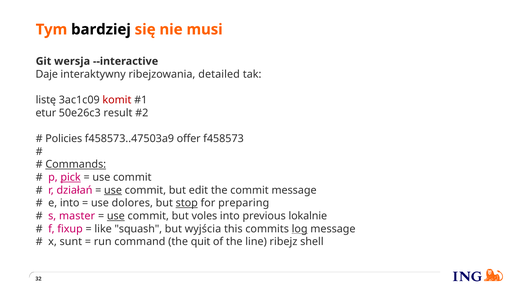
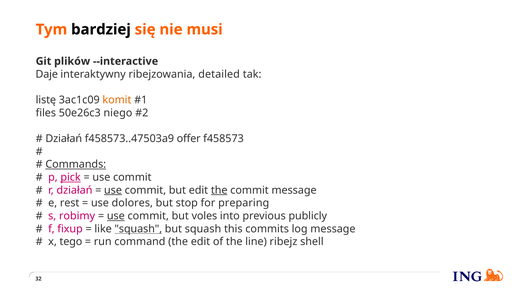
wersja: wersja -> plików
komit colour: red -> orange
etur: etur -> files
result: result -> niego
Policies at (64, 138): Policies -> Działań
the at (219, 190) underline: none -> present
e into: into -> rest
stop underline: present -> none
master: master -> robimy
lokalnie: lokalnie -> publicly
squash at (138, 229) underline: none -> present
but wyjścia: wyjścia -> squash
log underline: present -> none
sunt: sunt -> tego
the quit: quit -> edit
